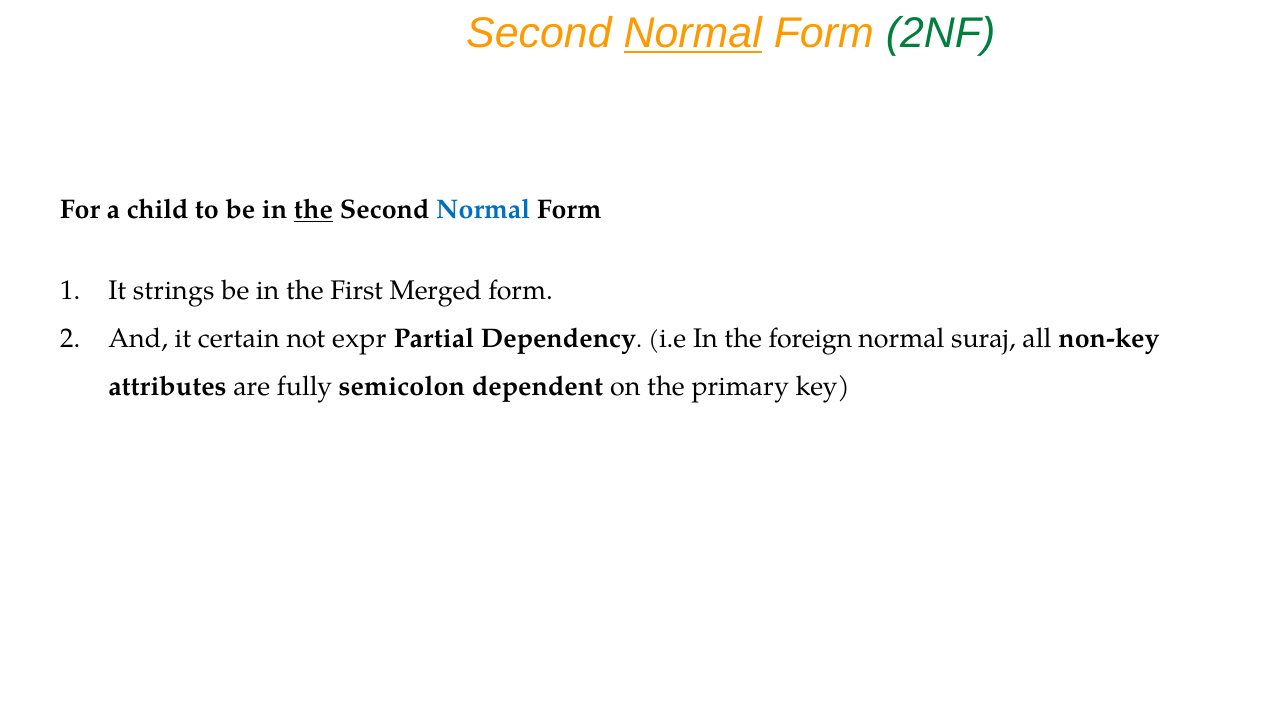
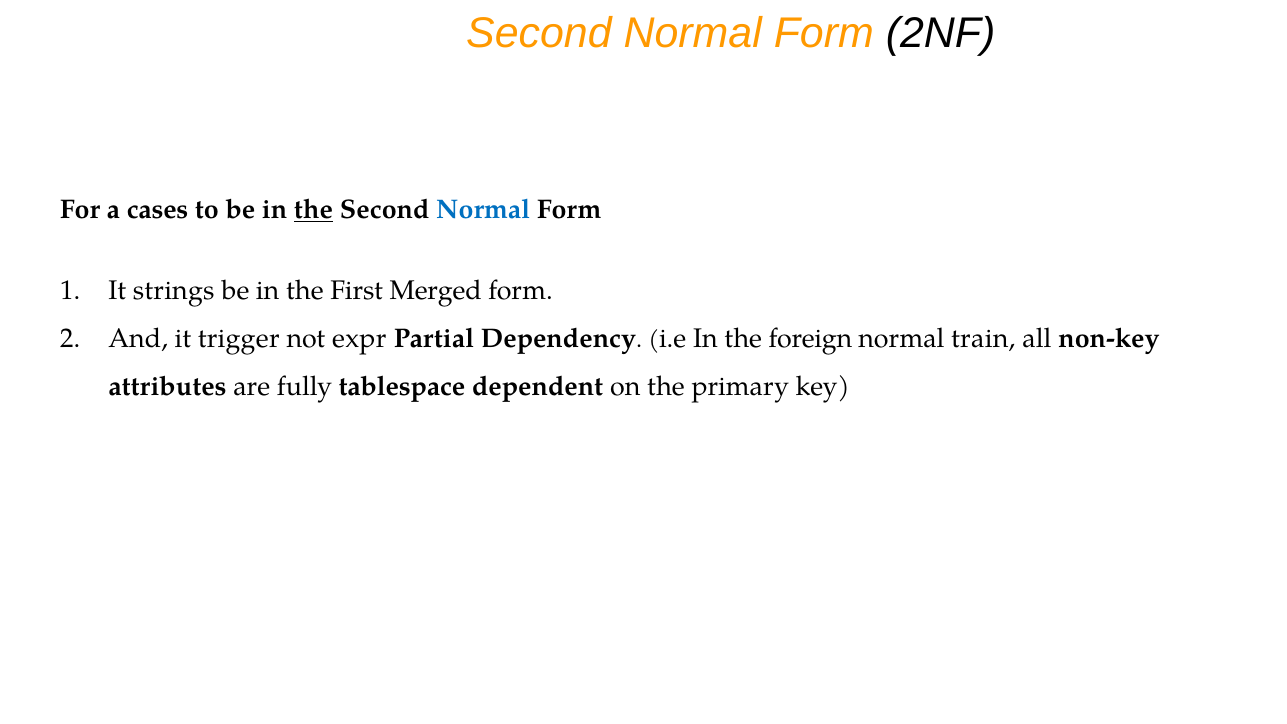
Normal at (693, 33) underline: present -> none
2NF colour: green -> black
child: child -> cases
certain: certain -> trigger
suraj: suraj -> train
semicolon: semicolon -> tablespace
